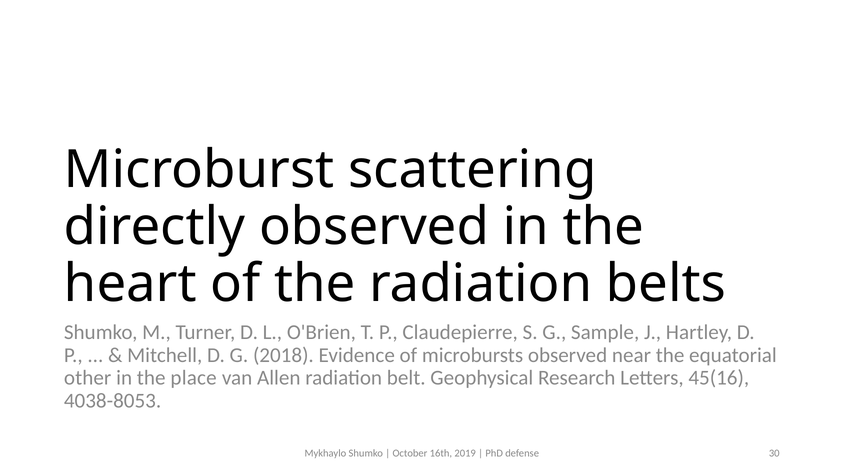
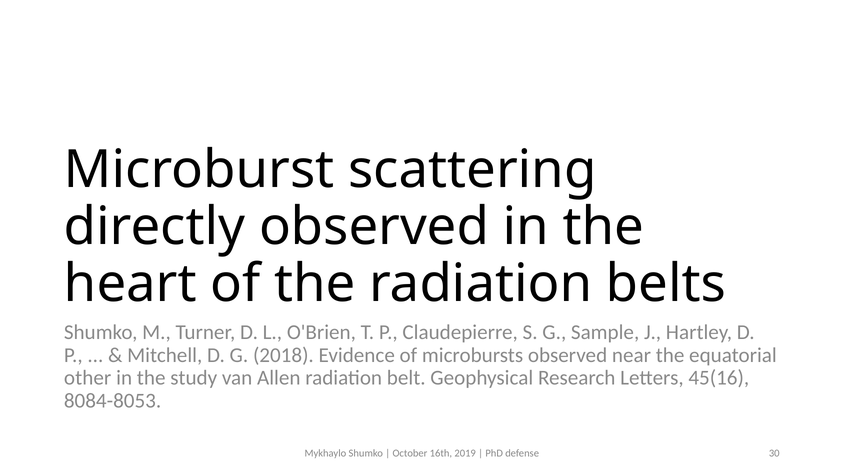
place: place -> study
4038-8053: 4038-8053 -> 8084-8053
